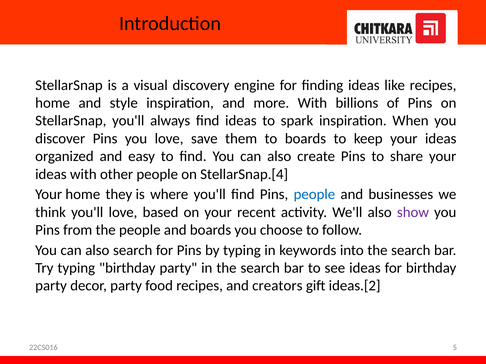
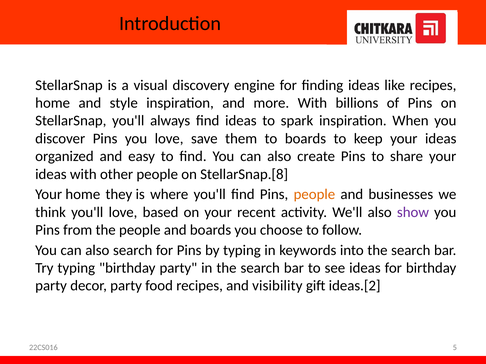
StellarSnap.[4: StellarSnap.[4 -> StellarSnap.[8
people at (314, 195) colour: blue -> orange
creators: creators -> visibility
